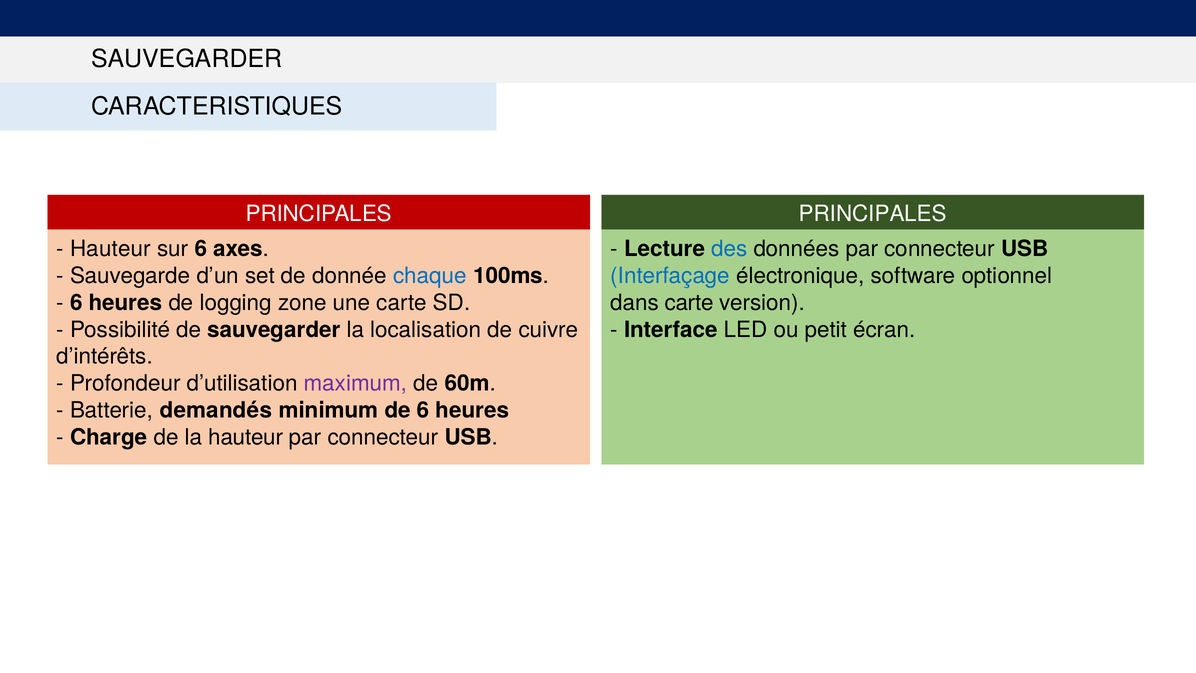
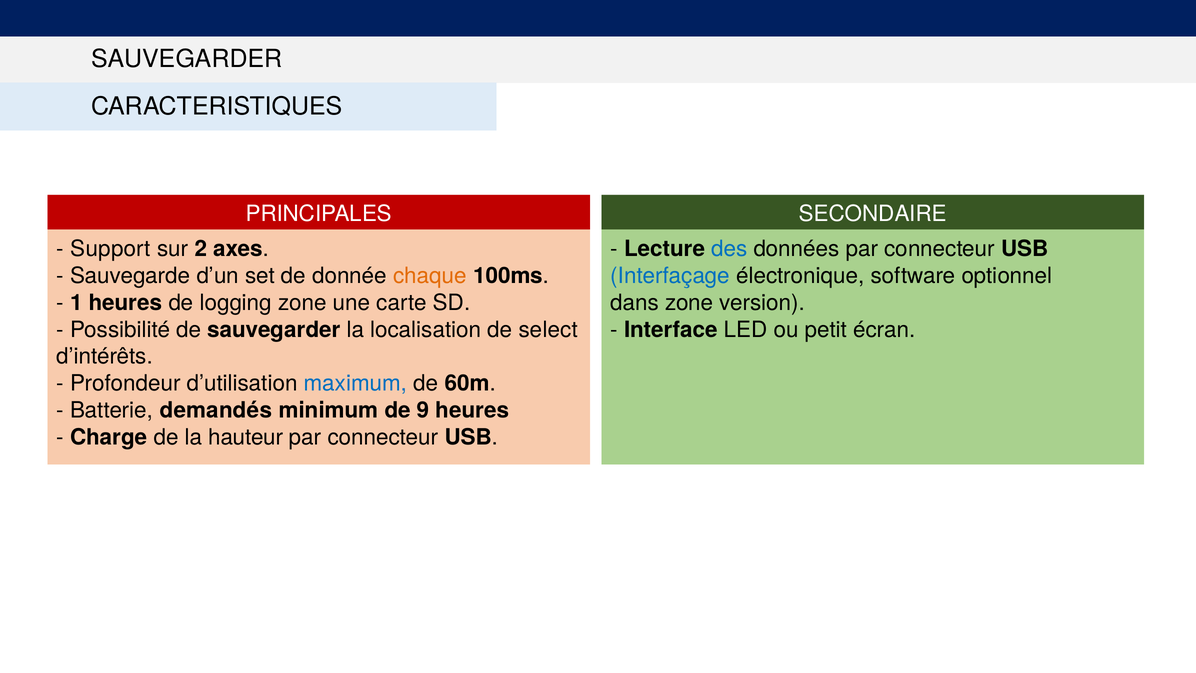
PRINCIPALES at (873, 214): PRINCIPALES -> SECONDAIRE
Hauteur at (110, 249): Hauteur -> Support
sur 6: 6 -> 2
chaque colour: blue -> orange
6 at (76, 303): 6 -> 1
dans carte: carte -> zone
cuivre: cuivre -> select
maximum colour: purple -> blue
de 6: 6 -> 9
